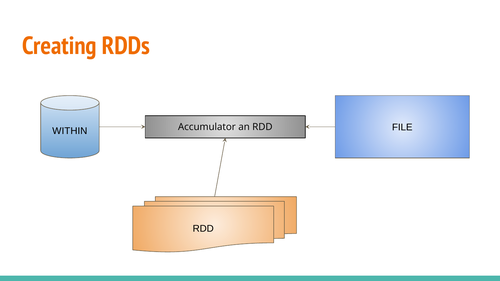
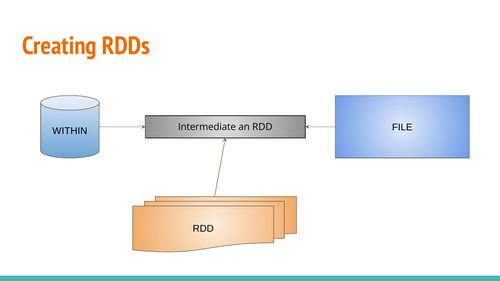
Accumulator: Accumulator -> Intermediate
